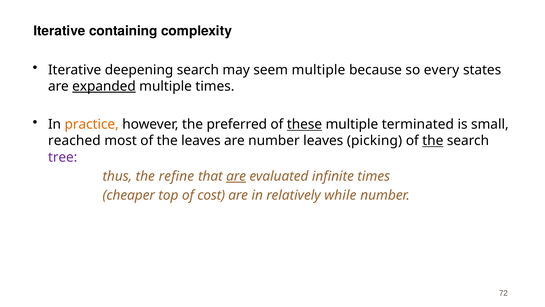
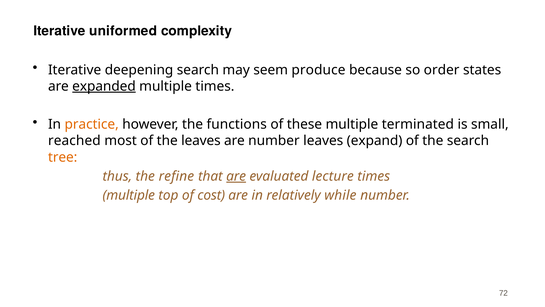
containing: containing -> uniformed
seem multiple: multiple -> produce
every: every -> order
preferred: preferred -> functions
these underline: present -> none
picking: picking -> expand
the at (433, 141) underline: present -> none
tree colour: purple -> orange
infinite: infinite -> lecture
cheaper at (129, 195): cheaper -> multiple
